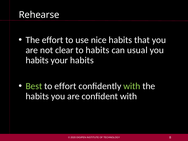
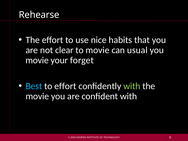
to habits: habits -> movie
habits at (37, 60): habits -> movie
your habits: habits -> forget
Best colour: light green -> light blue
habits at (37, 96): habits -> movie
